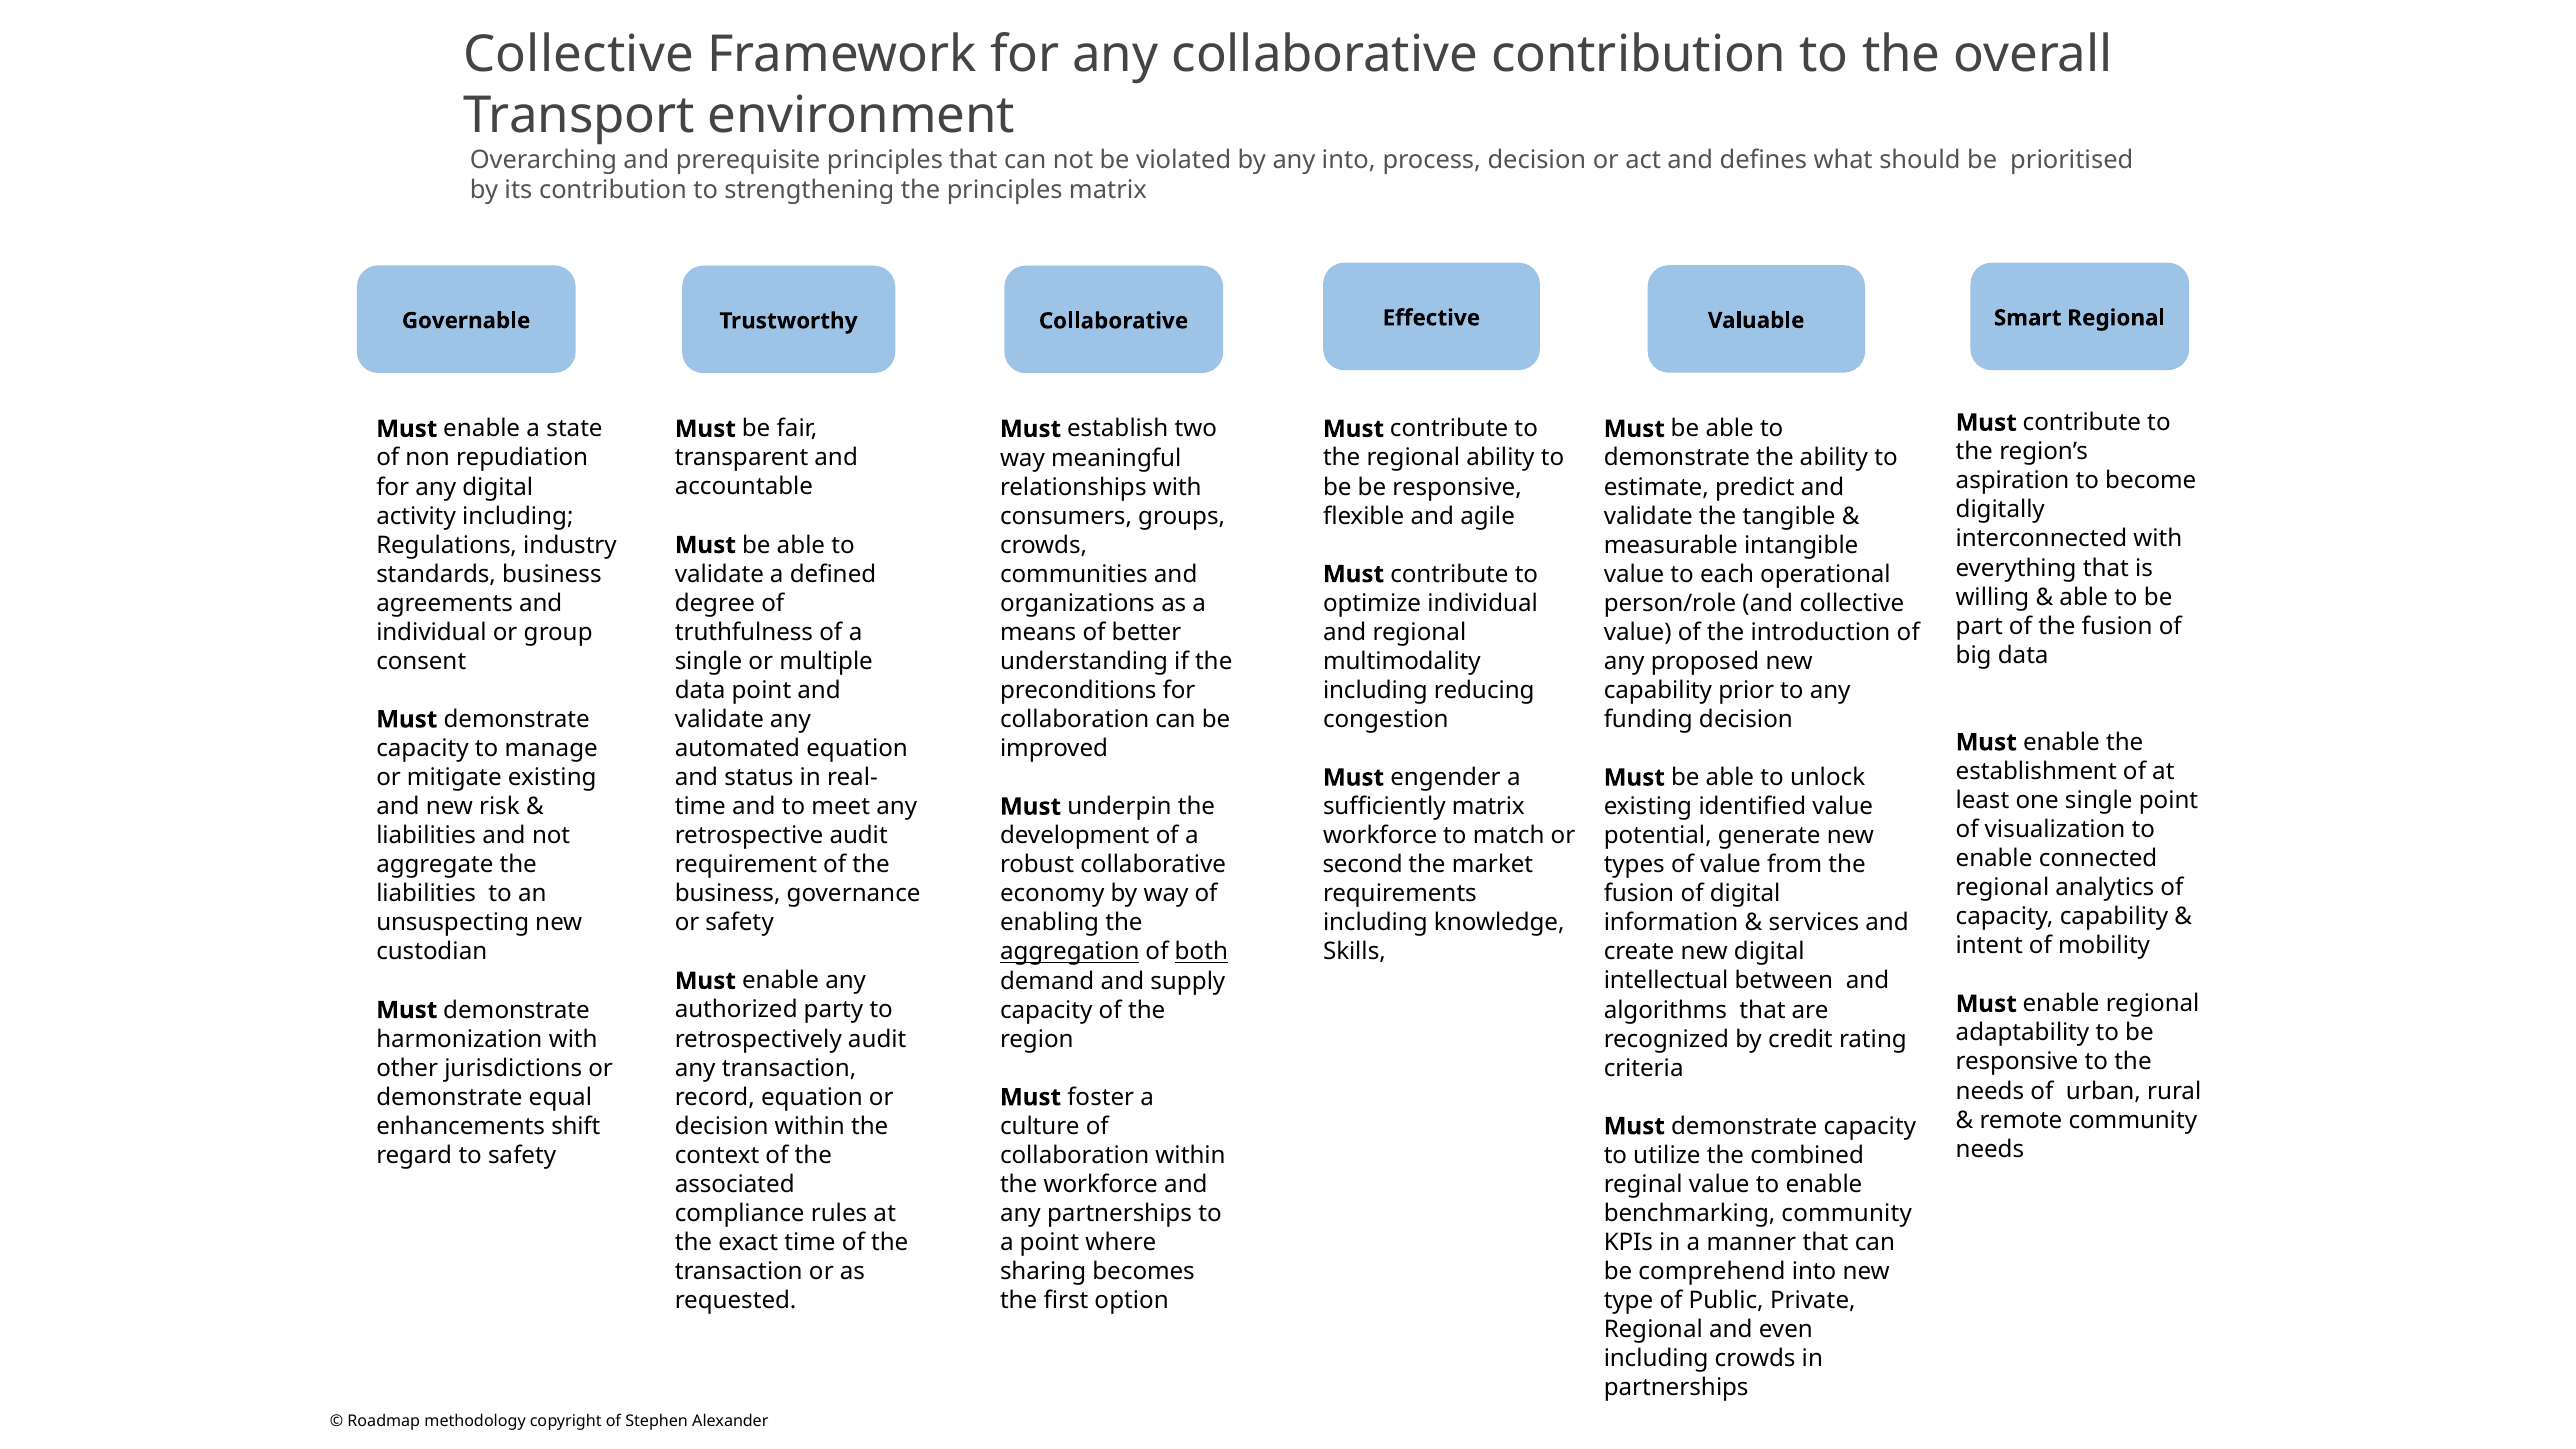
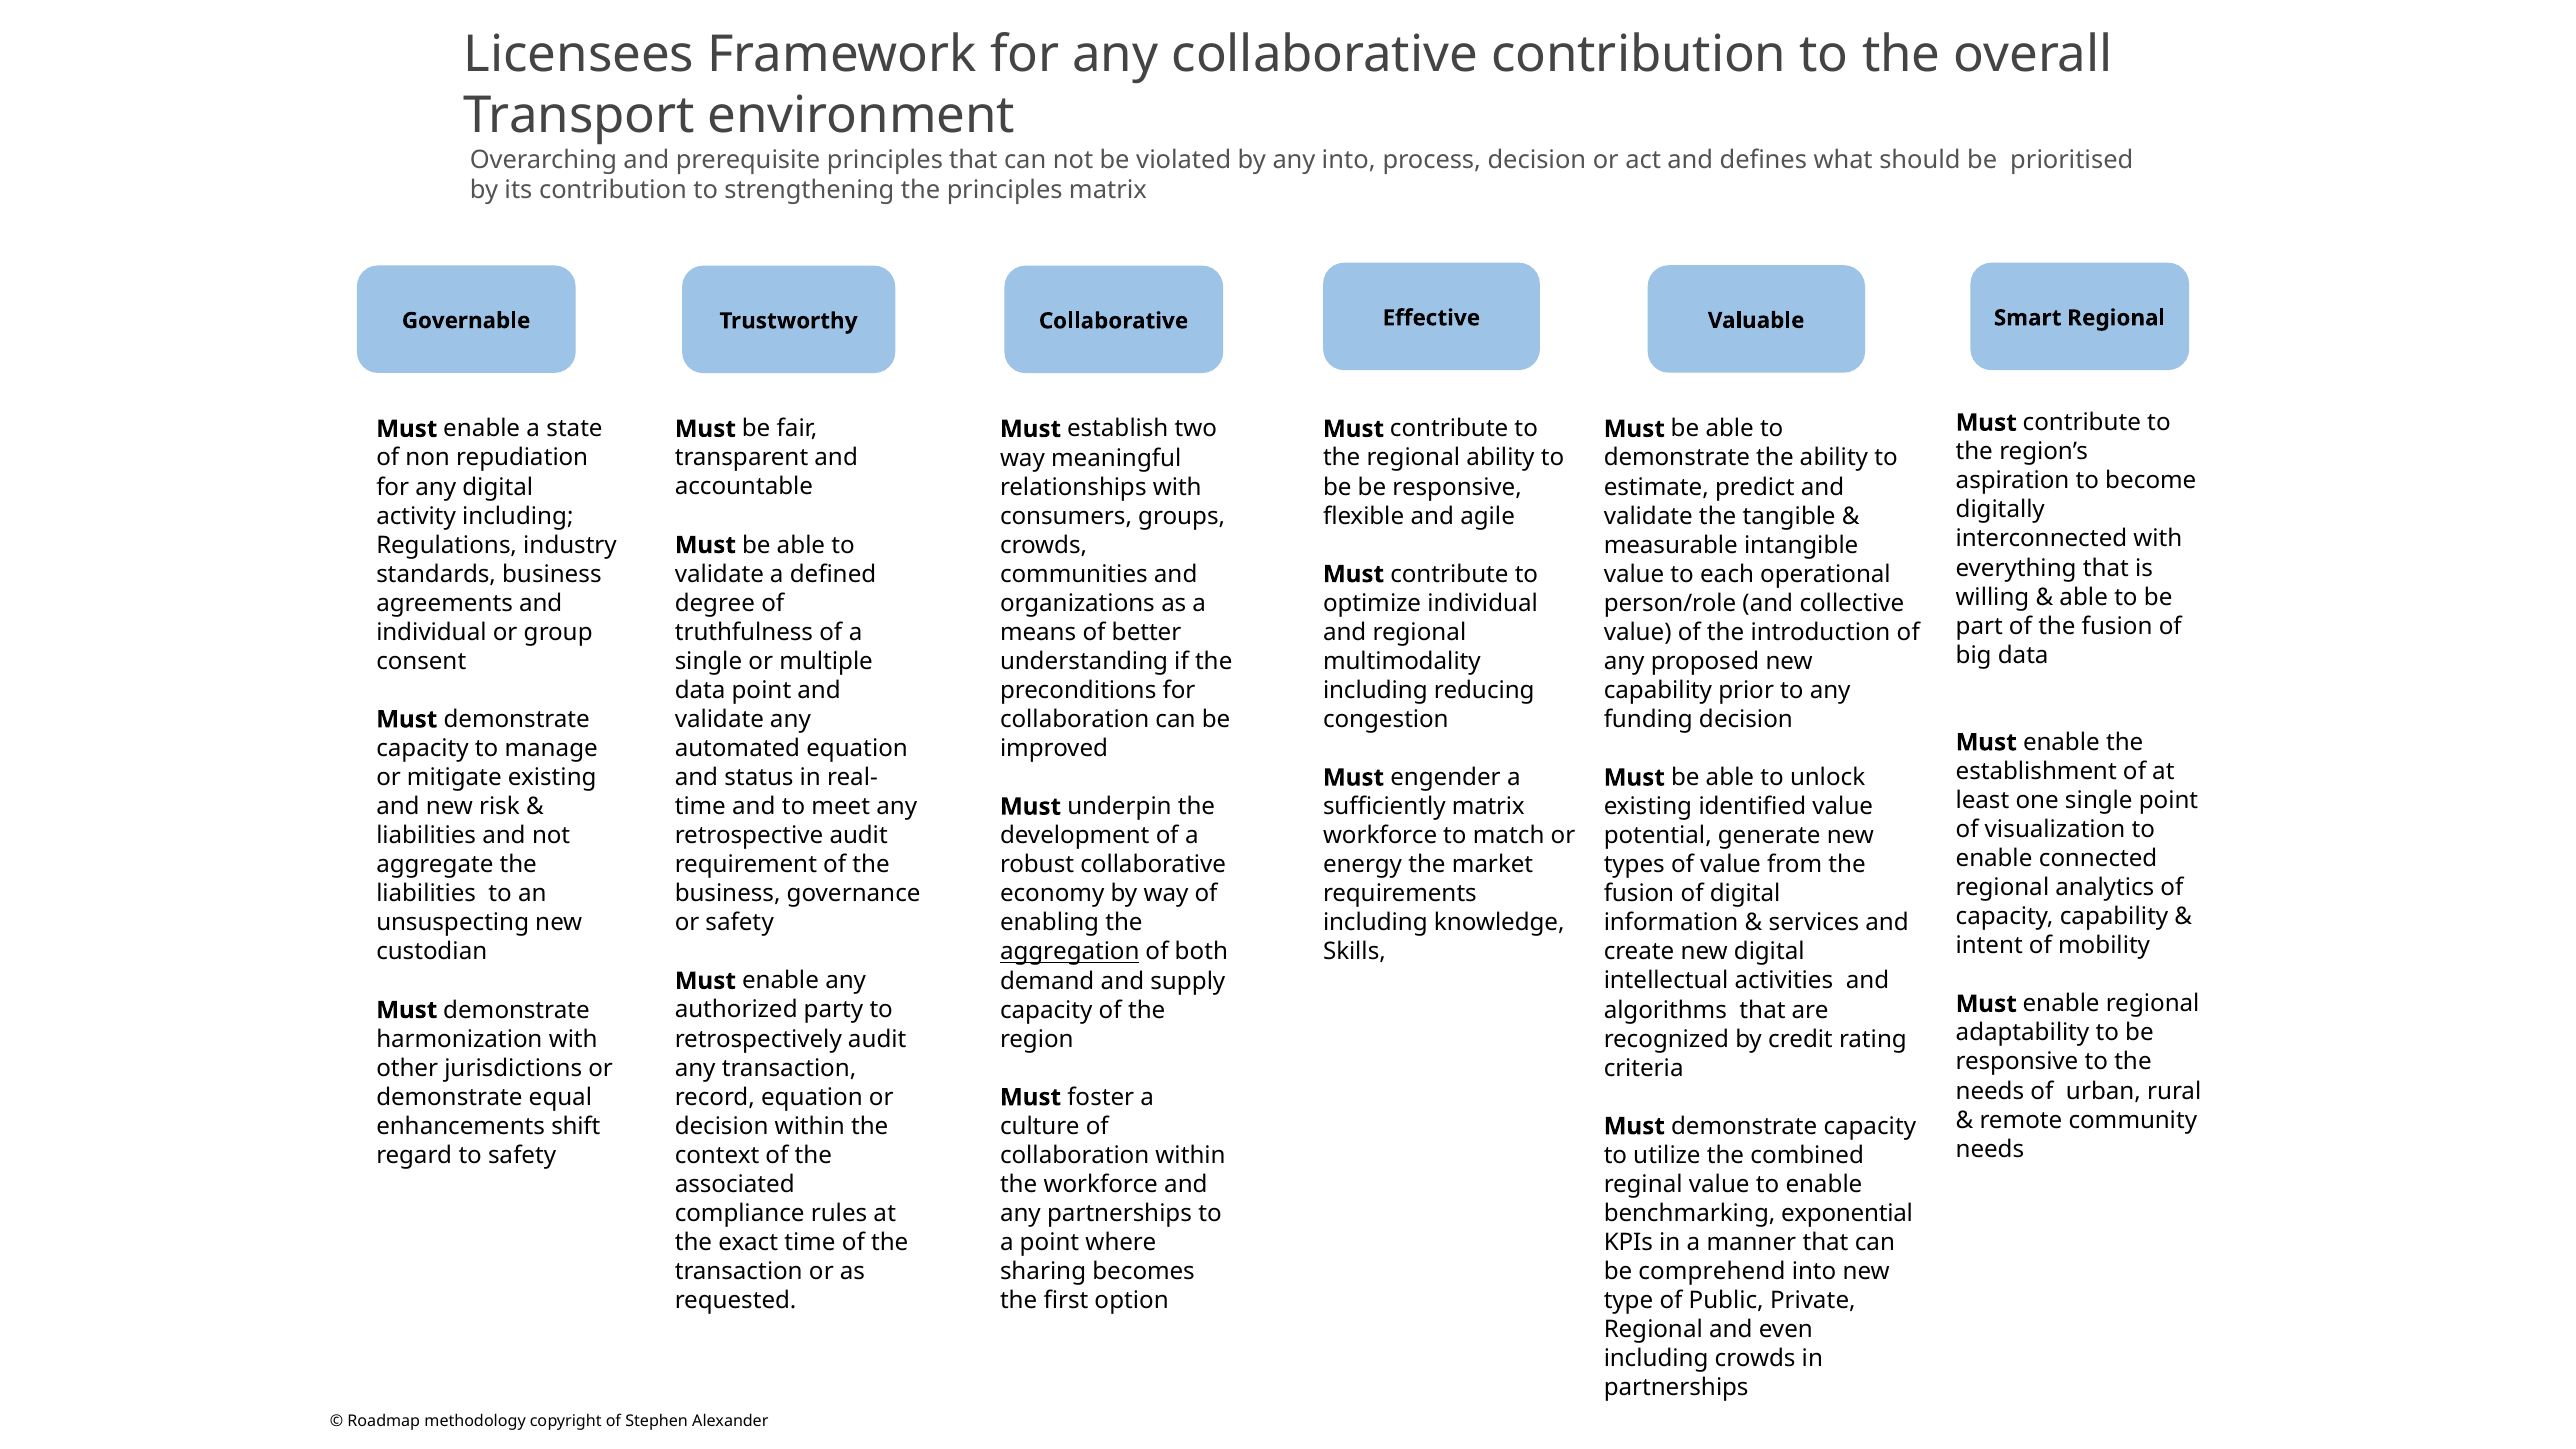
Collective at (579, 54): Collective -> Licensees
second: second -> energy
both underline: present -> none
between: between -> activities
benchmarking community: community -> exponential
